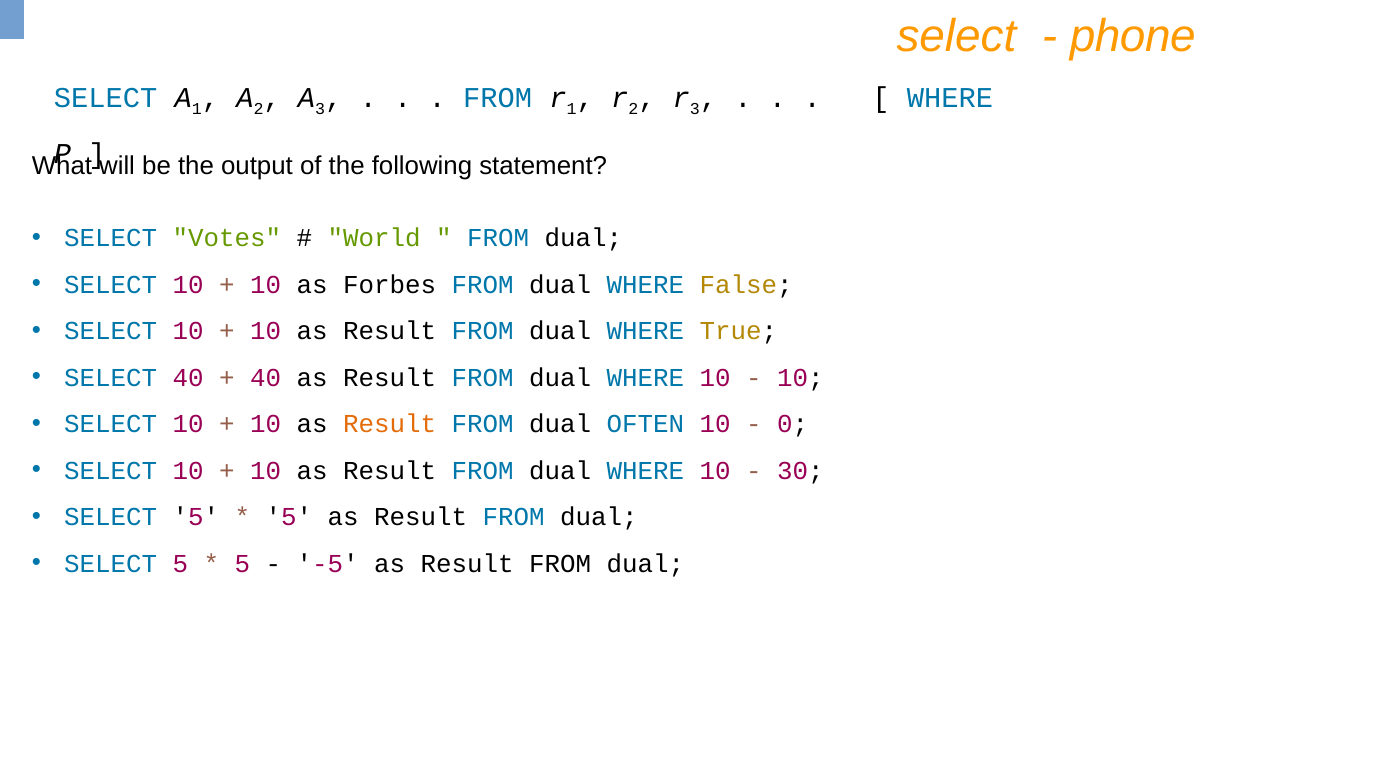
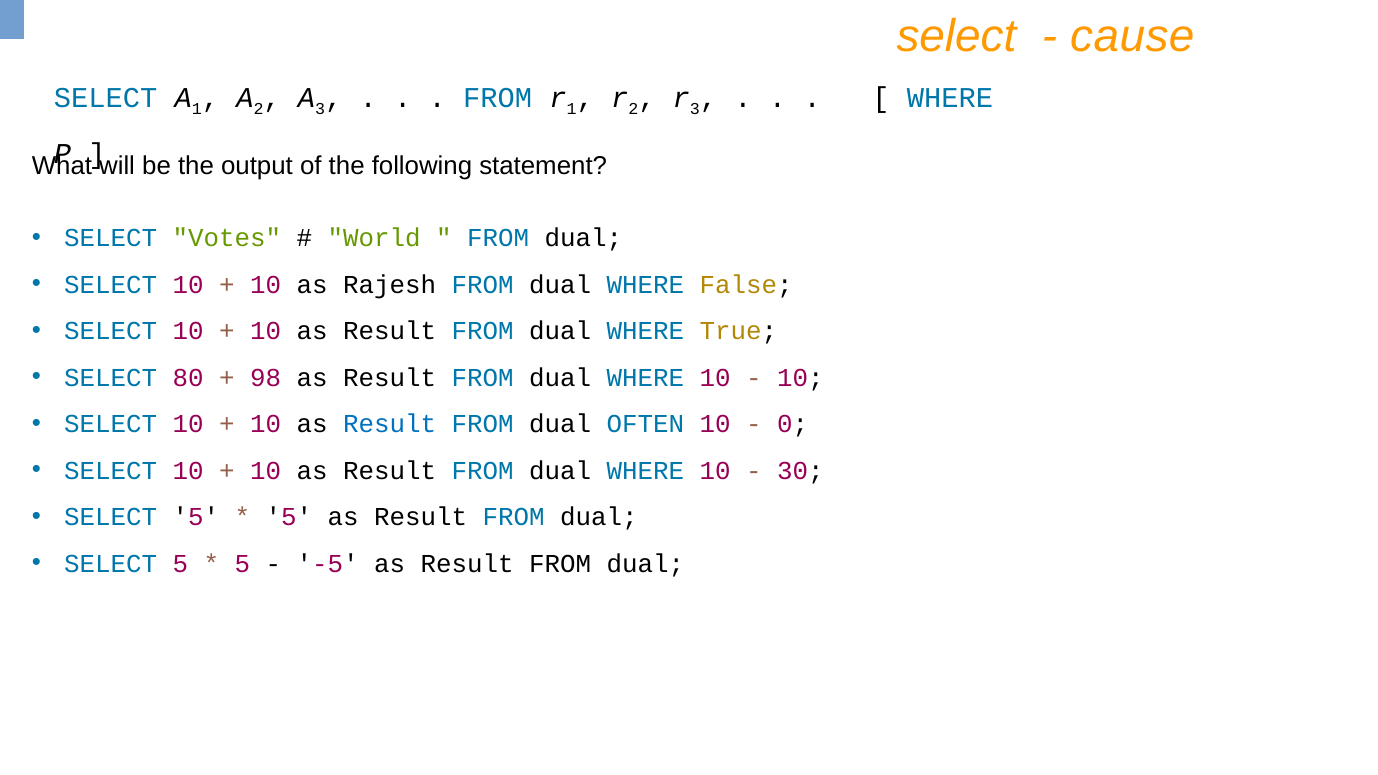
phone: phone -> cause
Forbes: Forbes -> Rajesh
SELECT 40: 40 -> 80
40 at (266, 378): 40 -> 98
Result at (390, 424) colour: orange -> blue
